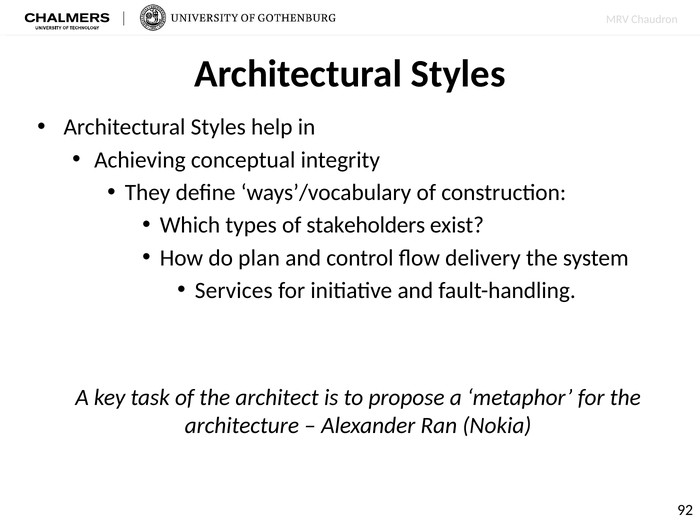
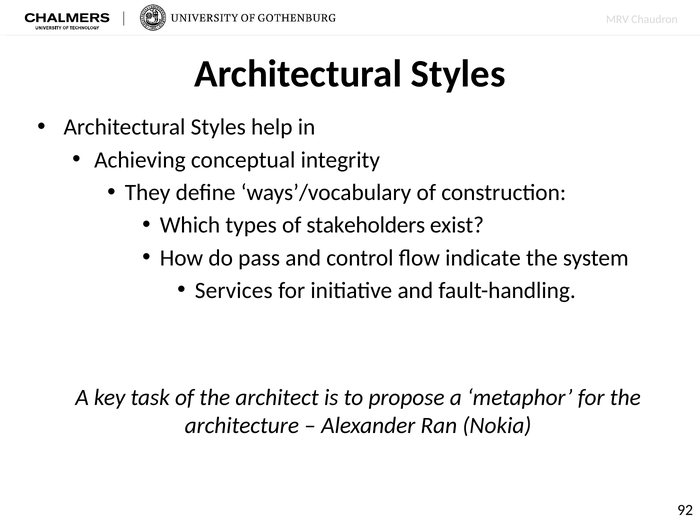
plan: plan -> pass
delivery: delivery -> indicate
